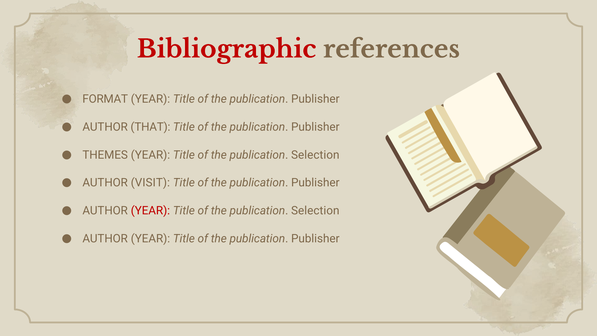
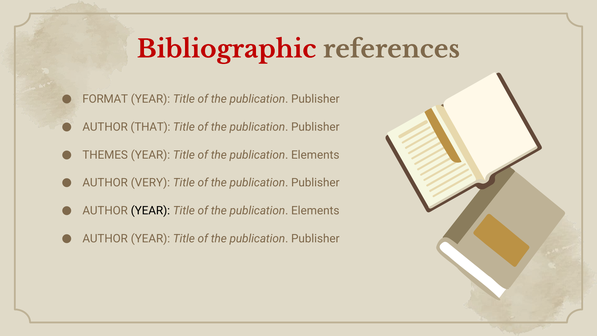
Selection at (315, 155): Selection -> Elements
VISIT: VISIT -> VERY
YEAR at (150, 211) colour: red -> black
Selection at (315, 211): Selection -> Elements
